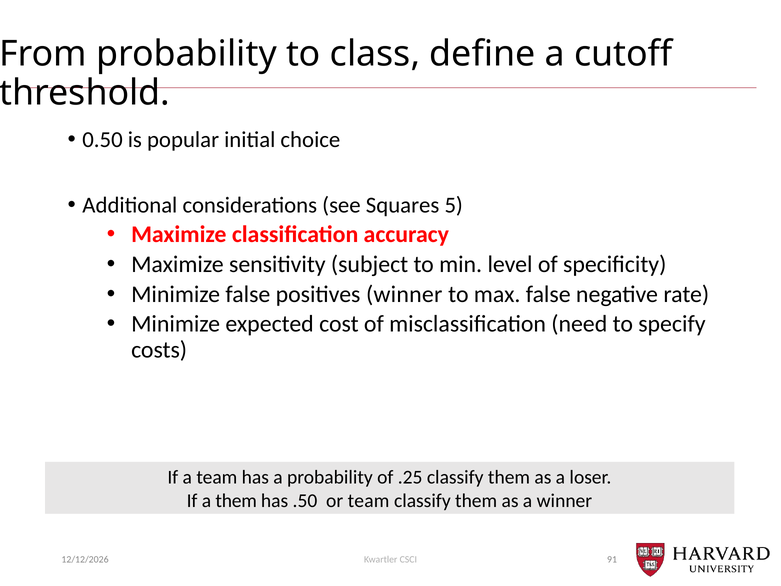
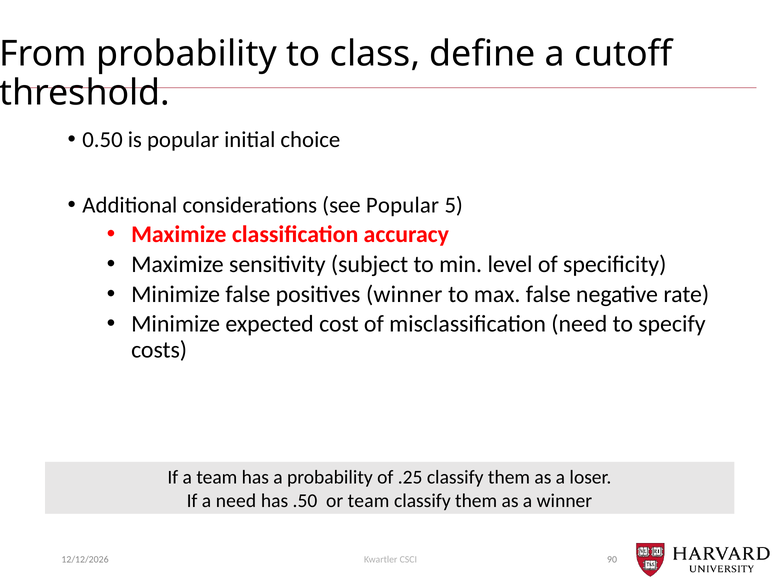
see Squares: Squares -> Popular
a them: them -> need
91: 91 -> 90
